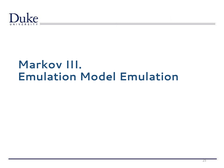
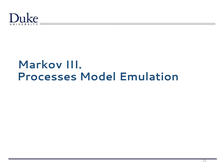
Emulation at (47, 77): Emulation -> Processes
